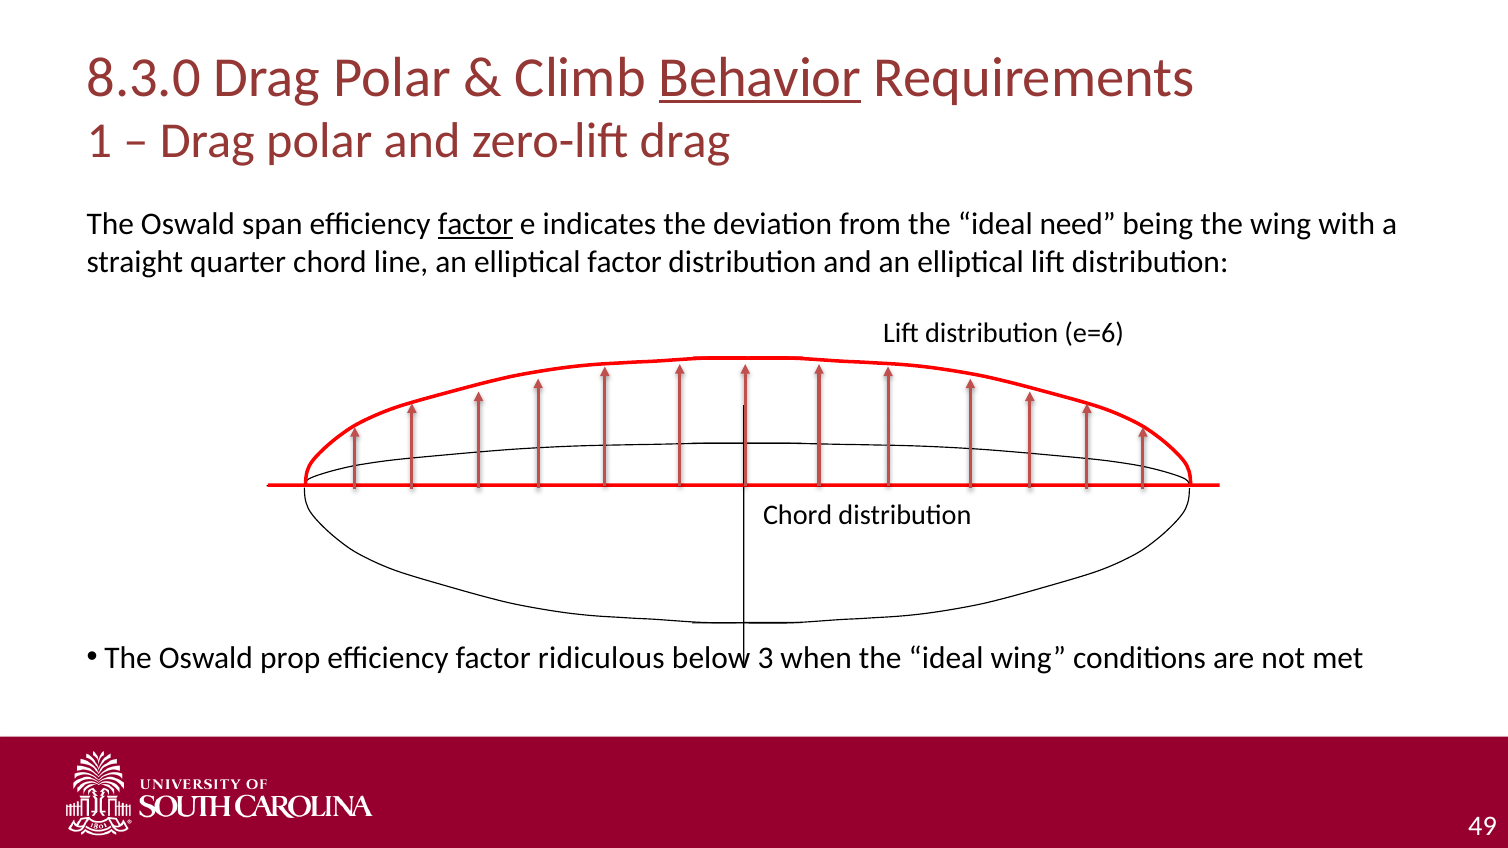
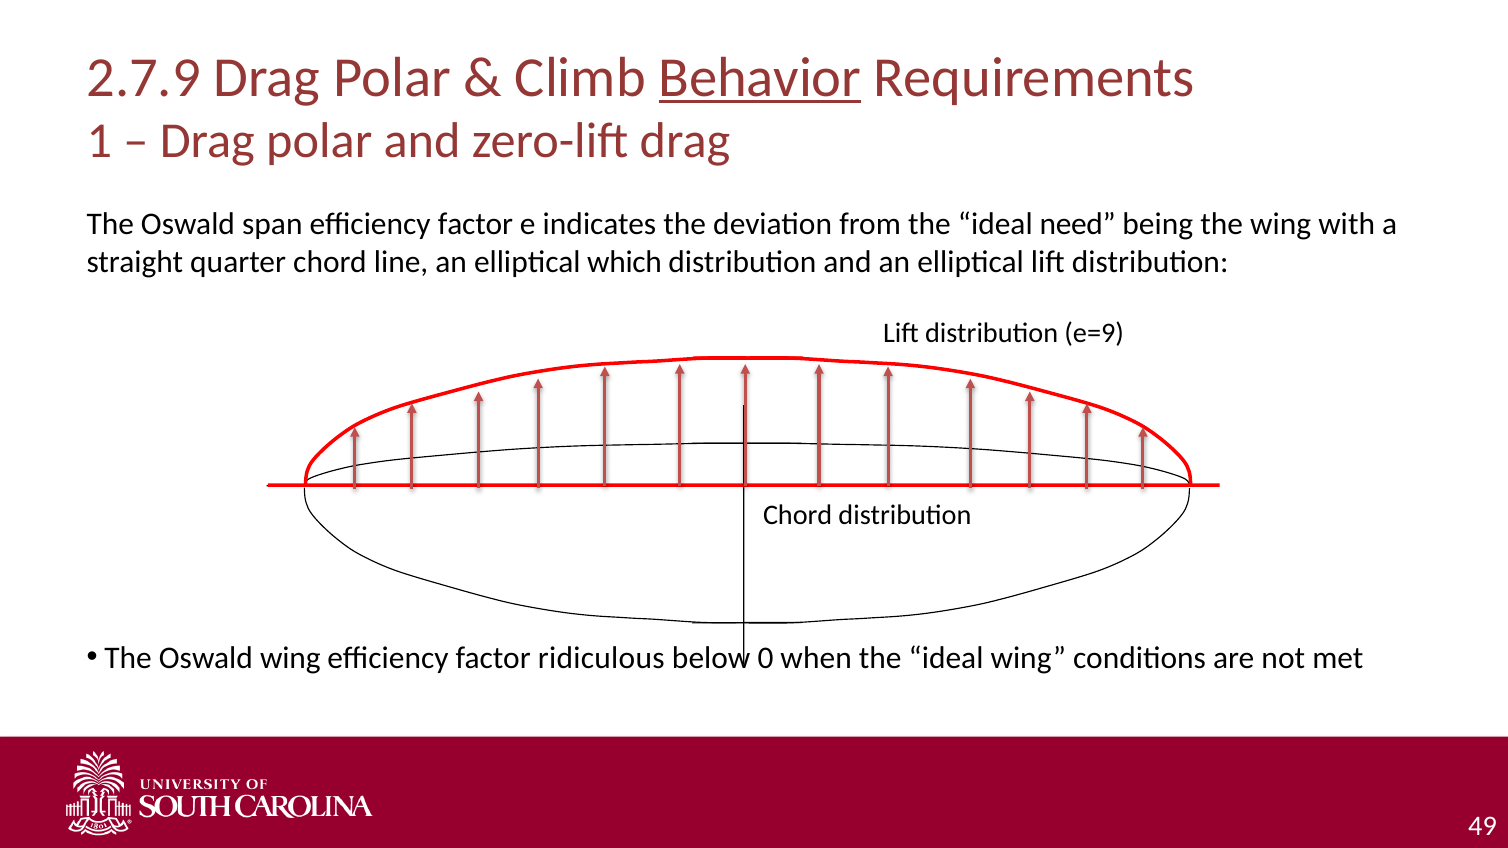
8.3.0: 8.3.0 -> 2.7.9
factor at (475, 225) underline: present -> none
elliptical factor: factor -> which
e=6: e=6 -> e=9
Oswald prop: prop -> wing
3: 3 -> 0
